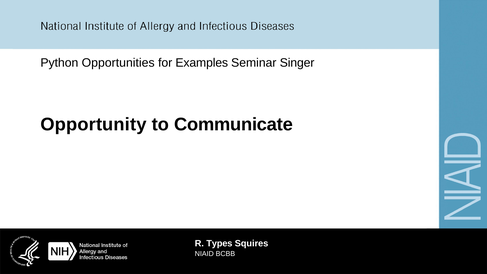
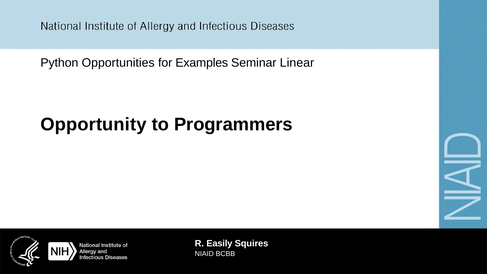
Singer: Singer -> Linear
Communicate: Communicate -> Programmers
Types: Types -> Easily
